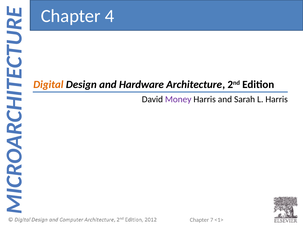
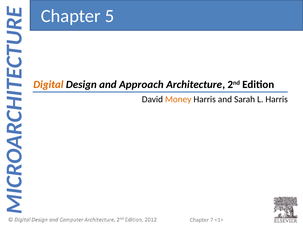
4: 4 -> 5
Hardware: Hardware -> Approach
Money colour: purple -> orange
